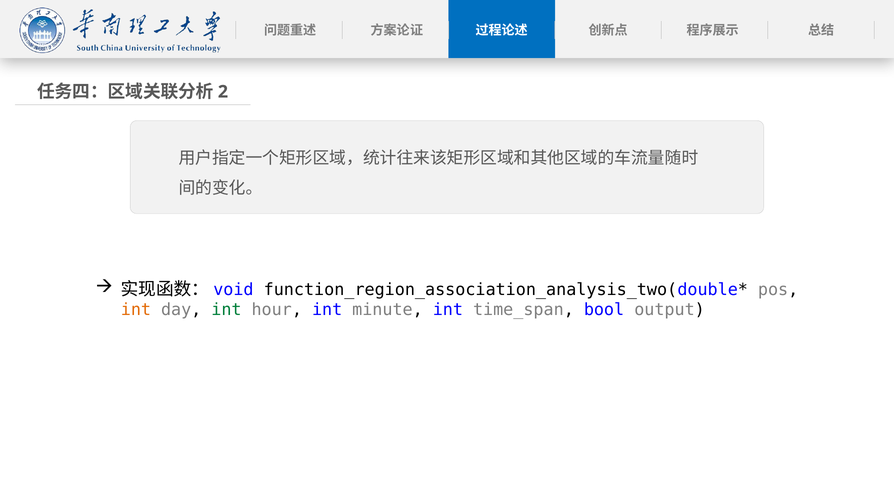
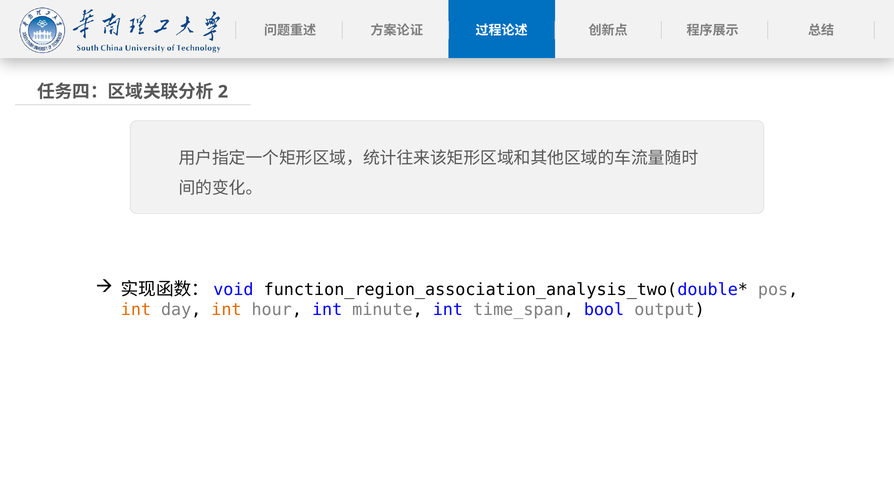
int at (226, 310) colour: green -> orange
